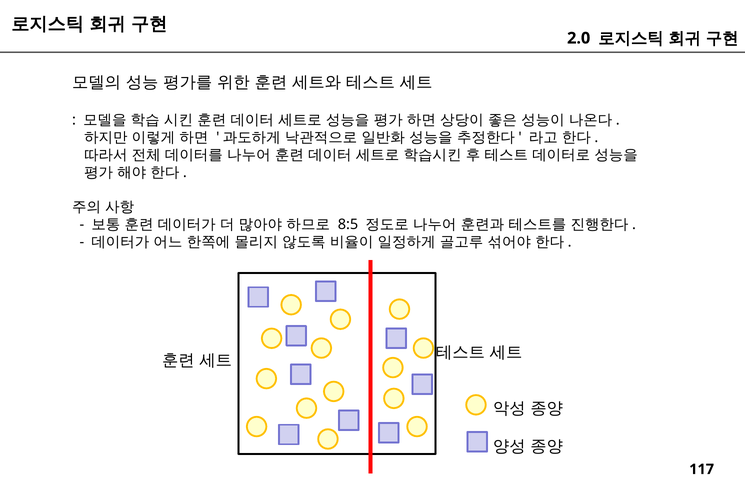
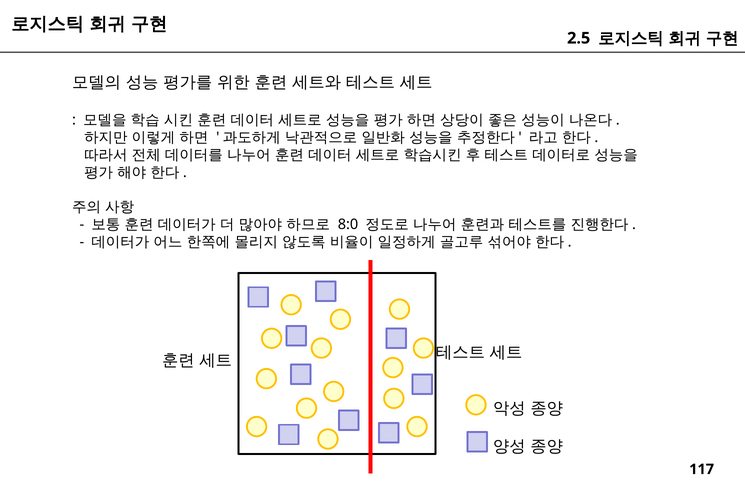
2.0: 2.0 -> 2.5
8:5: 8:5 -> 8:0
